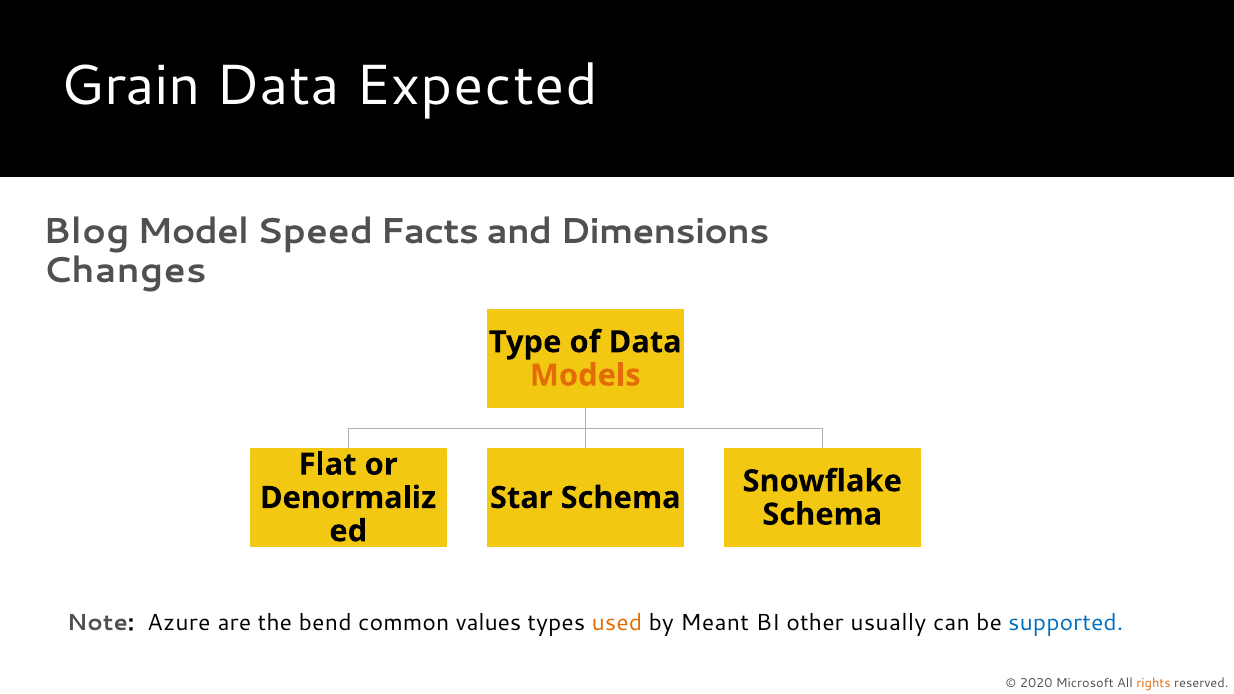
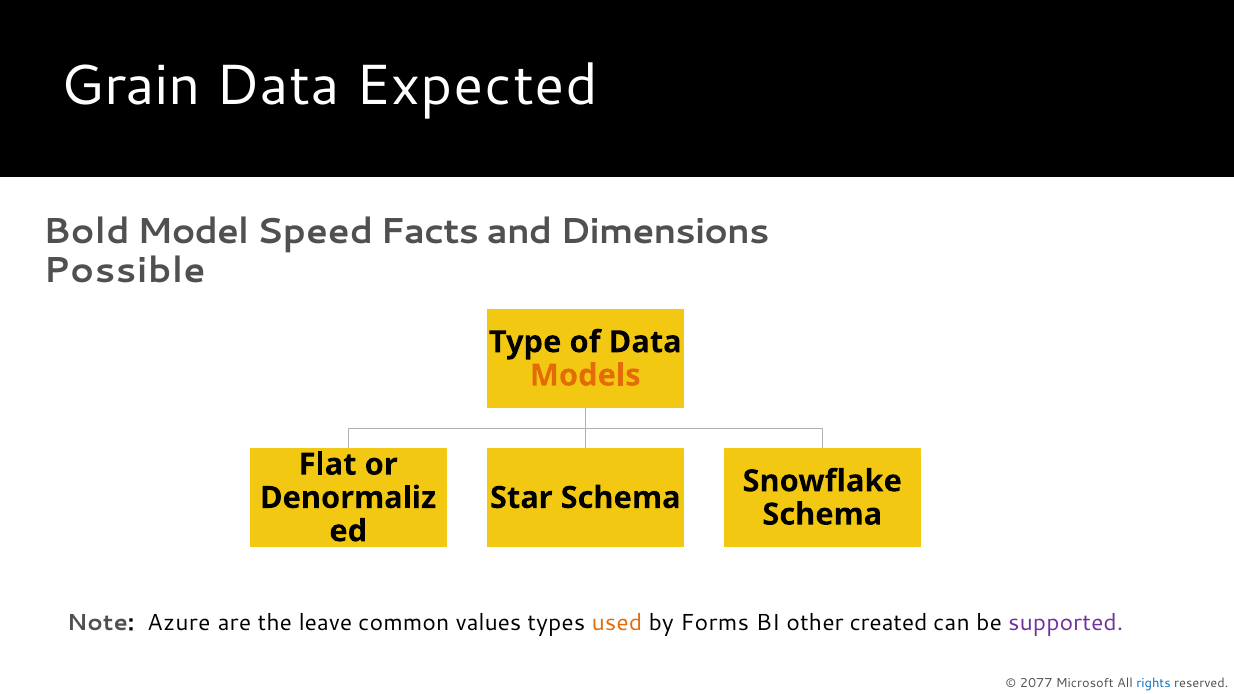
Blog: Blog -> Bold
Changes: Changes -> Possible
bend: bend -> leave
Meant: Meant -> Forms
usually: usually -> created
supported colour: blue -> purple
2020: 2020 -> 2077
rights colour: orange -> blue
